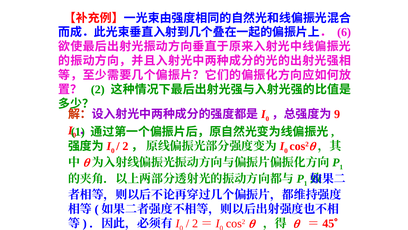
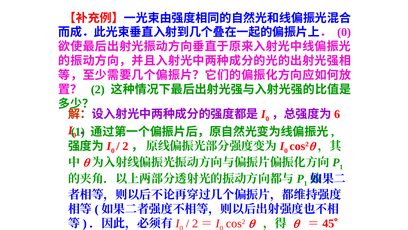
6 at (344, 32): 6 -> 0
9: 9 -> 6
